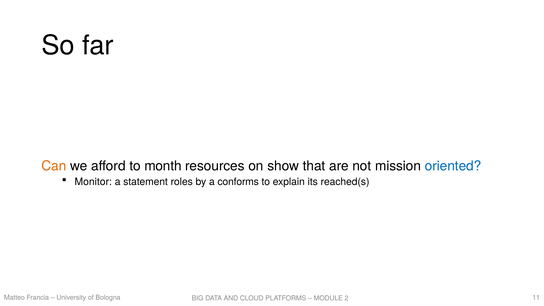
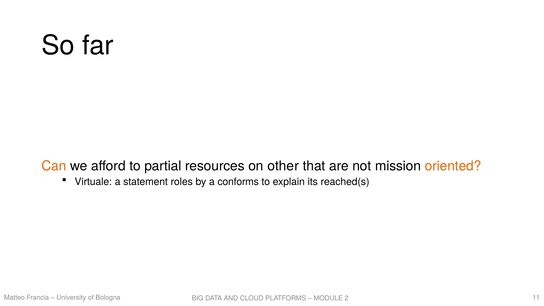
month: month -> partial
show: show -> other
oriented colour: blue -> orange
Monitor: Monitor -> Virtuale
